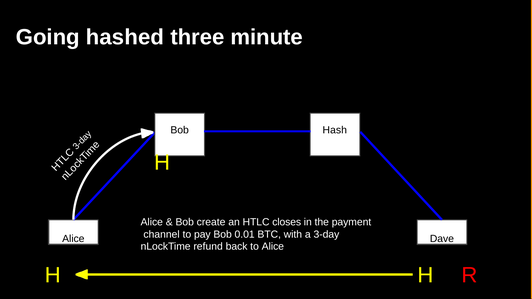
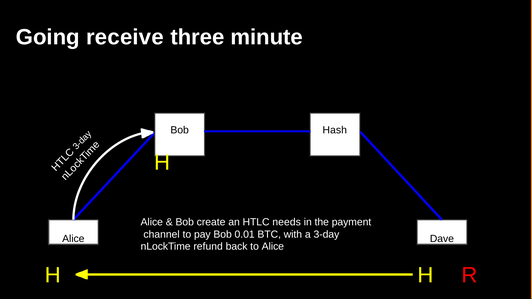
hashed: hashed -> receive
closes: closes -> needs
